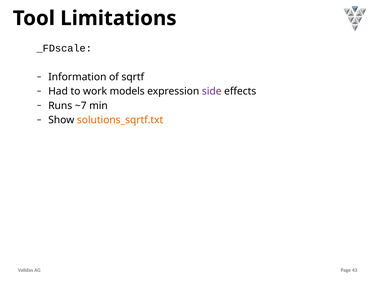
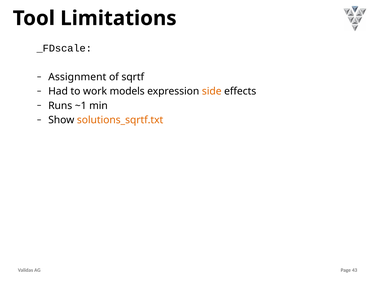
Information: Information -> Assignment
side colour: purple -> orange
~7: ~7 -> ~1
